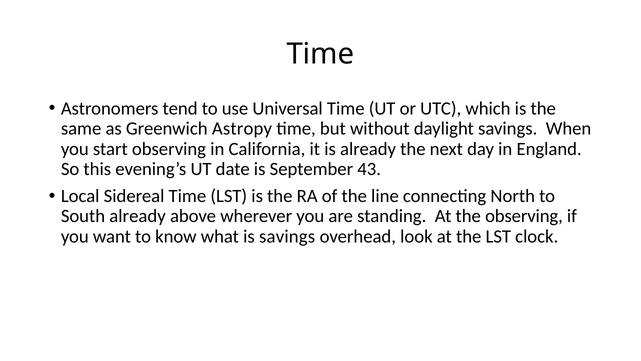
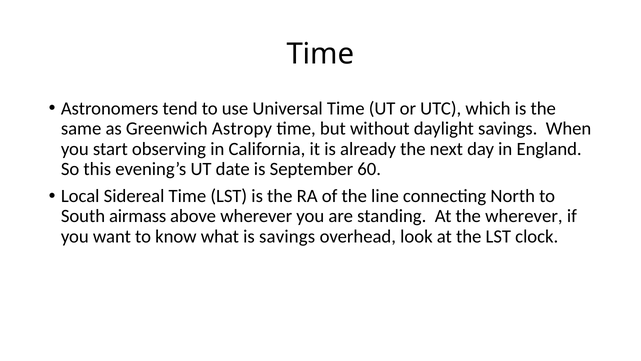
43: 43 -> 60
South already: already -> airmass
the observing: observing -> wherever
